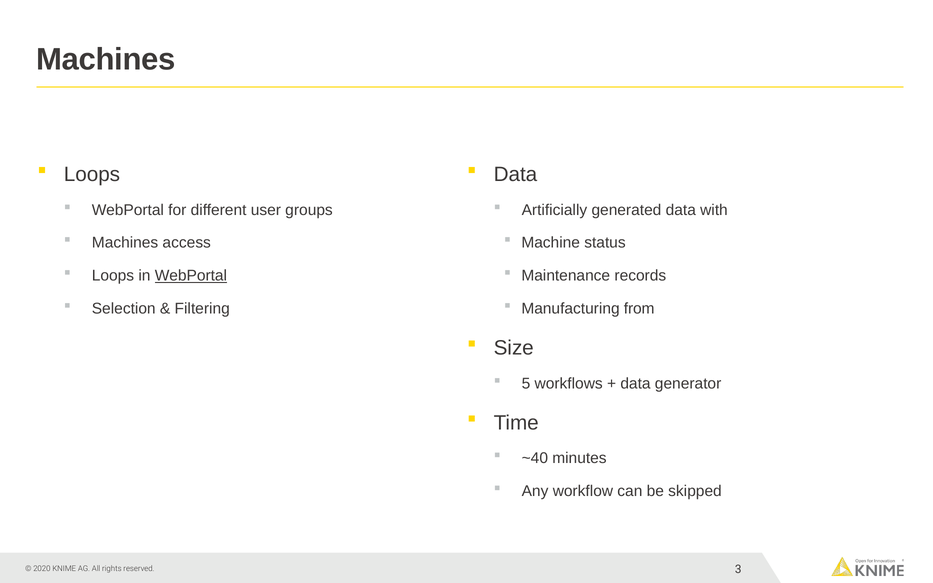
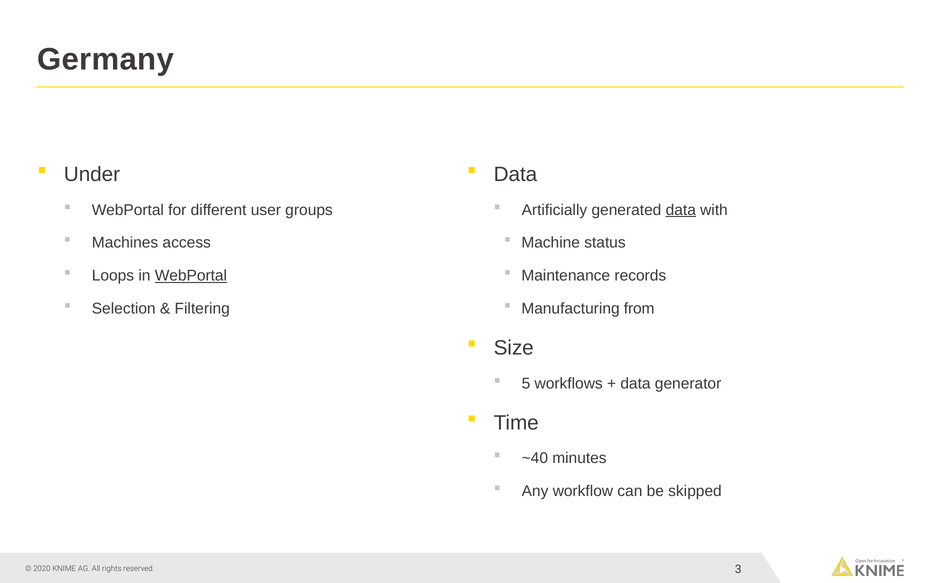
Machines at (106, 60): Machines -> Germany
Loops at (92, 174): Loops -> Under
data at (681, 210) underline: none -> present
